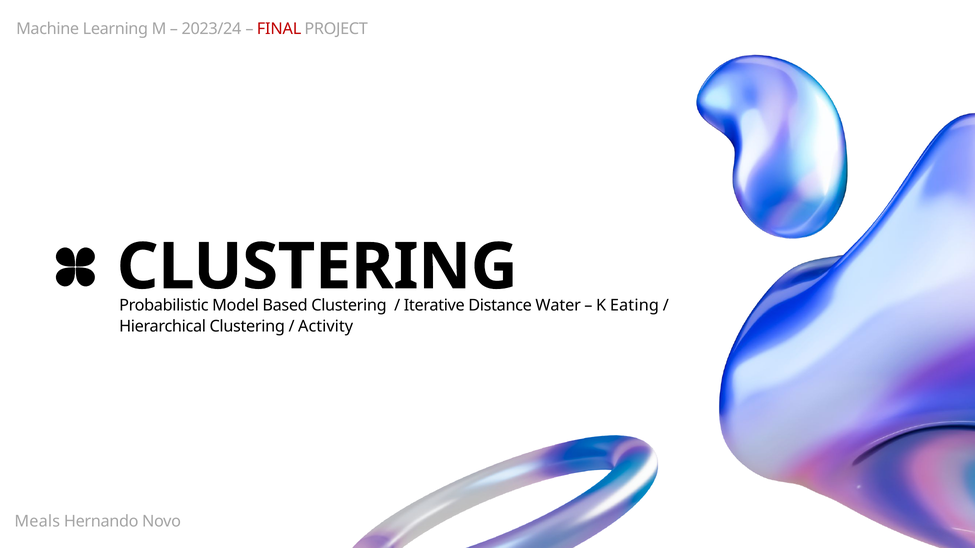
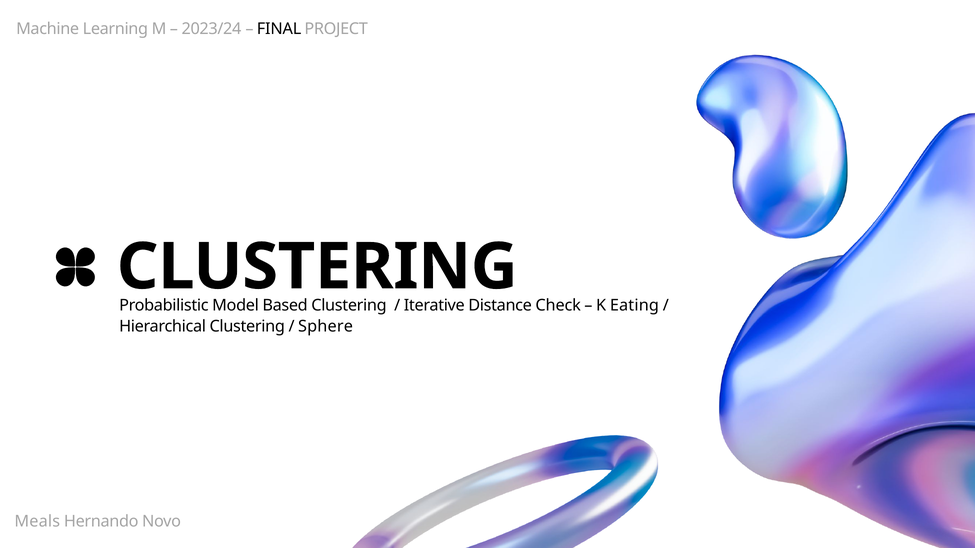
FINAL colour: red -> black
Water: Water -> Check
Activity: Activity -> Sphere
